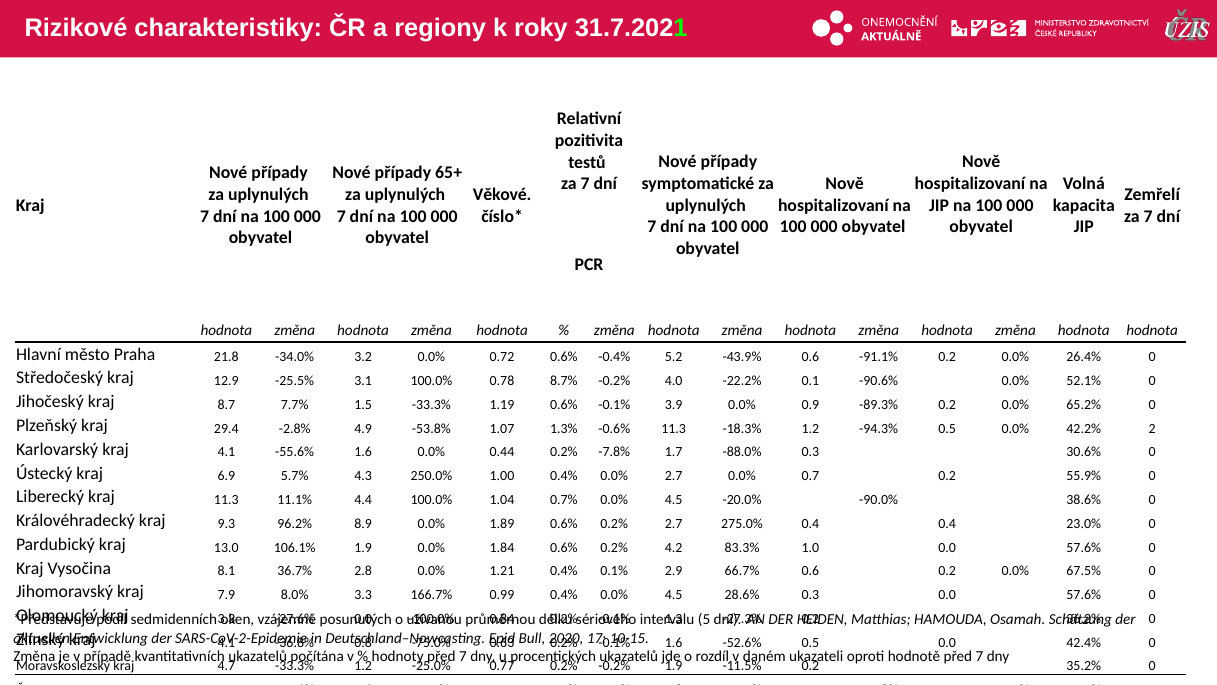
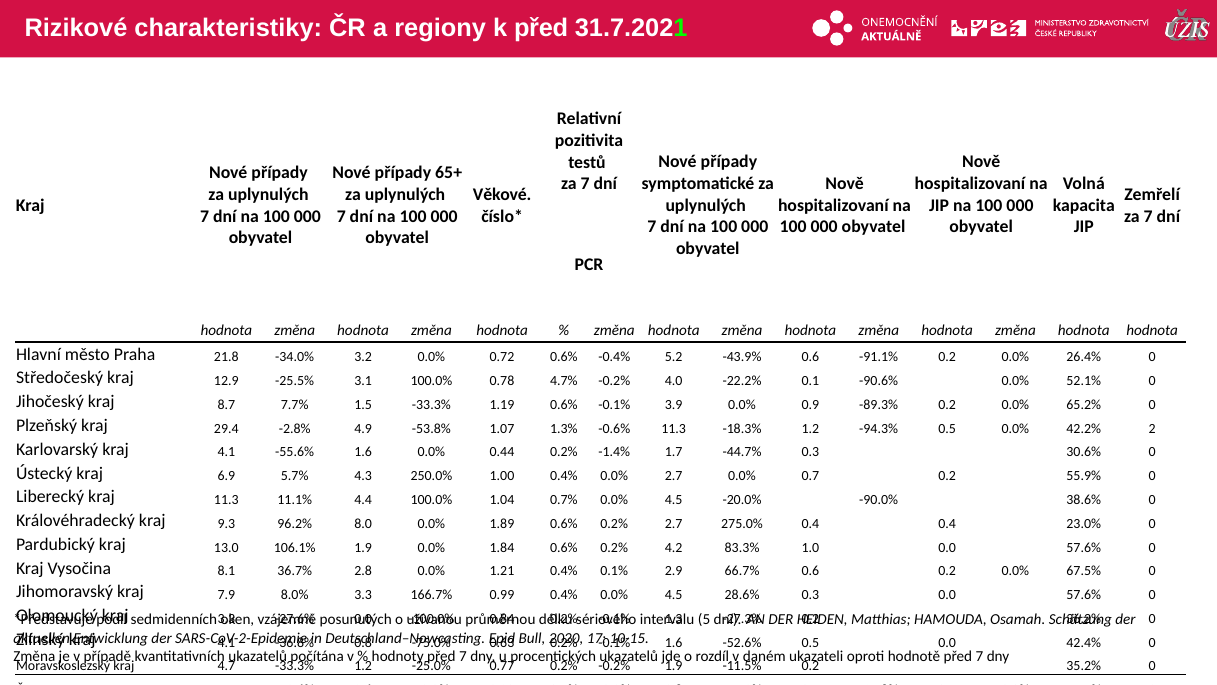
k roky: roky -> před
8.7%: 8.7% -> 4.7%
-7.8%: -7.8% -> -1.4%
-88.0%: -88.0% -> -44.7%
8.9: 8.9 -> 8.0
